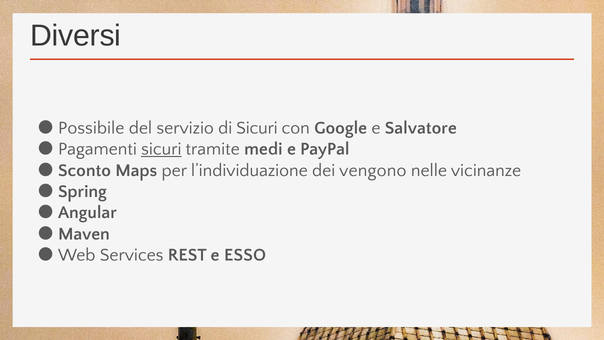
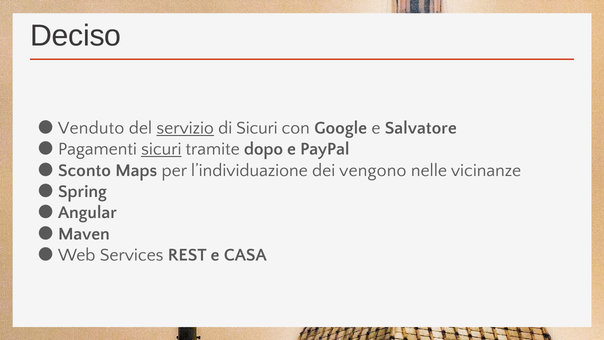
Diversi: Diversi -> Deciso
Possibile: Possibile -> Venduto
servizio underline: none -> present
medi: medi -> dopo
ESSO: ESSO -> CASA
